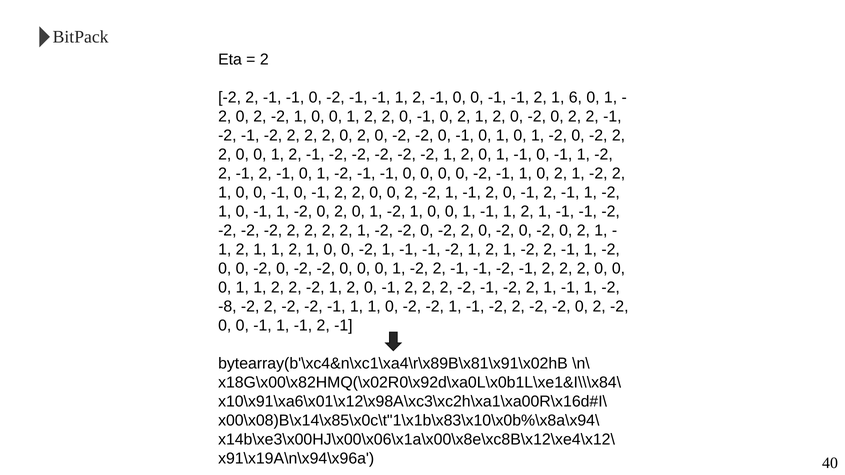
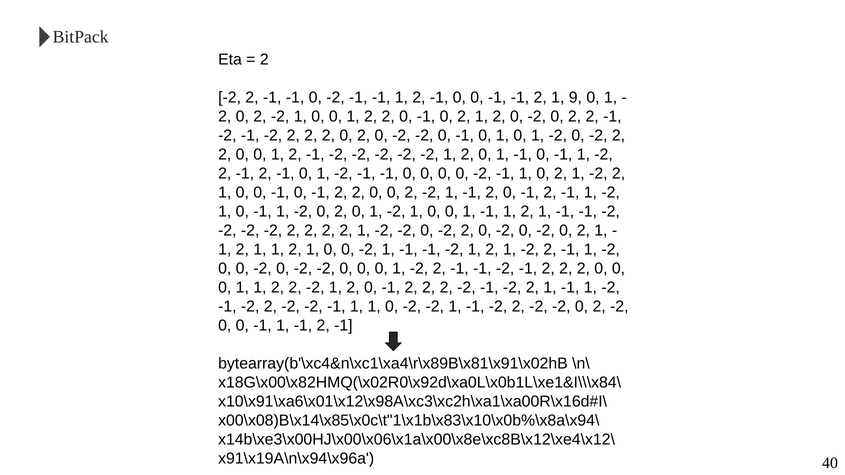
6: 6 -> 9
-8 at (227, 307): -8 -> -1
